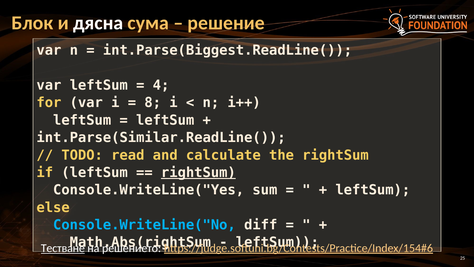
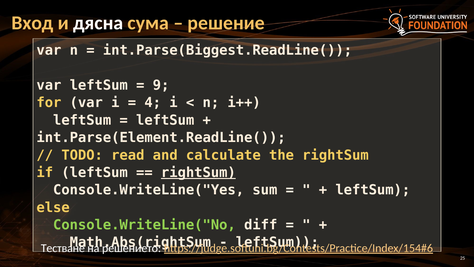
Блок: Блок -> Вход
4: 4 -> 9
8: 8 -> 4
int.Parse(Similar.ReadLine(: int.Parse(Similar.ReadLine( -> int.Parse(Element.ReadLine(
Console.WriteLine("No colour: light blue -> light green
Тестване underline: present -> none
